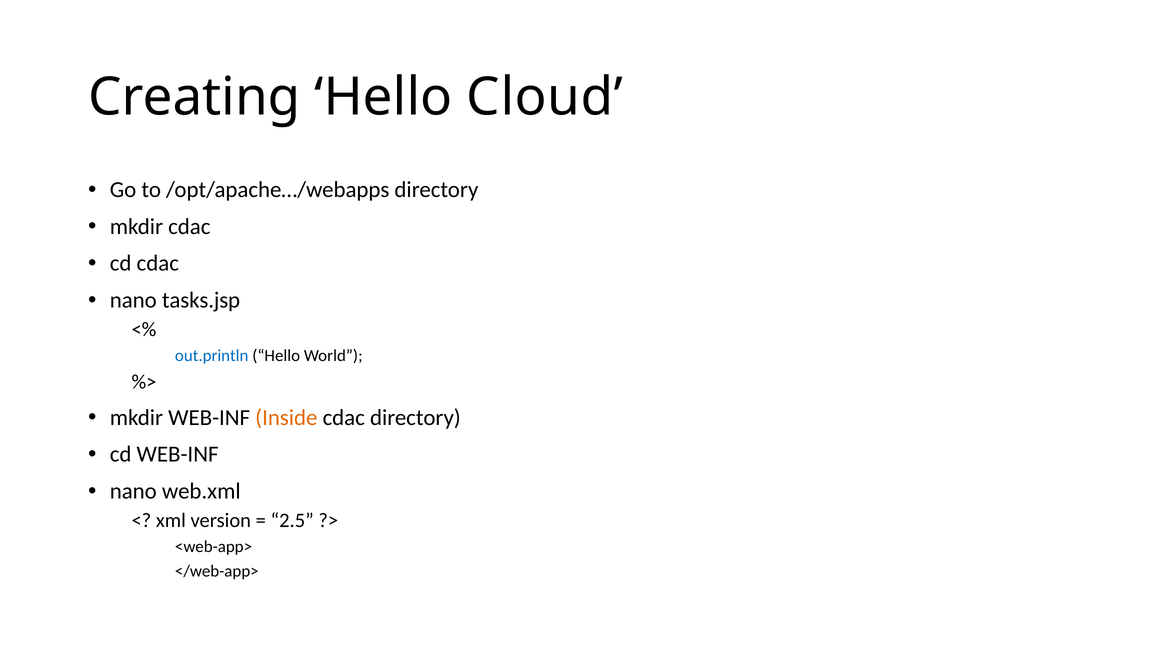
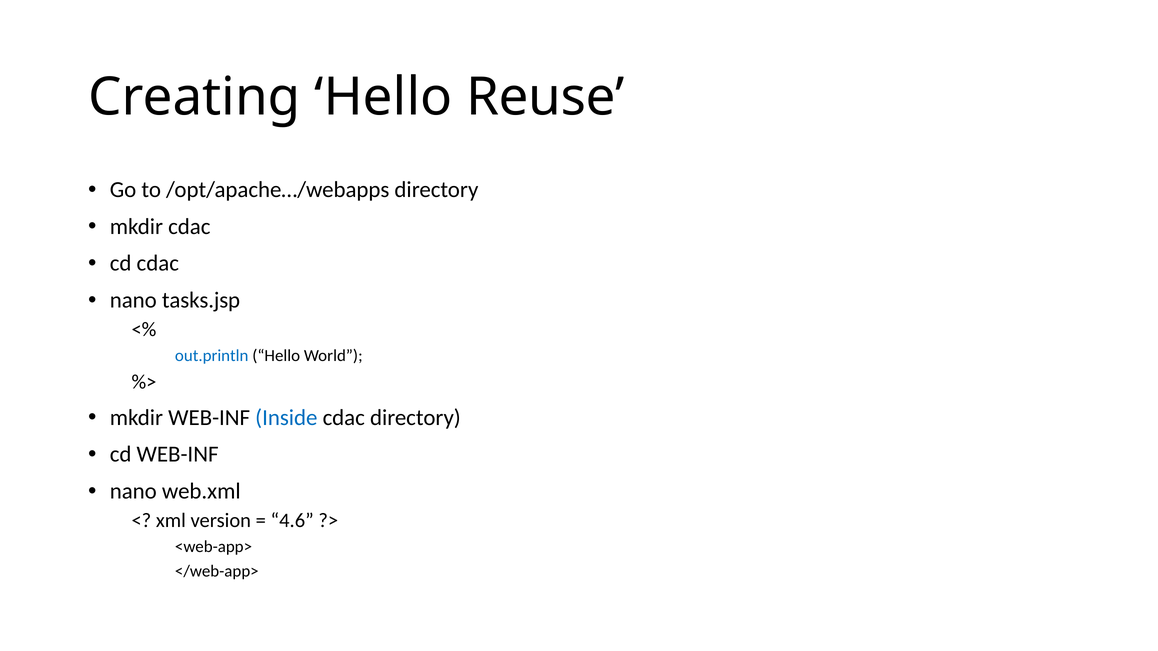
Cloud: Cloud -> Reuse
Inside colour: orange -> blue
2.5: 2.5 -> 4.6
